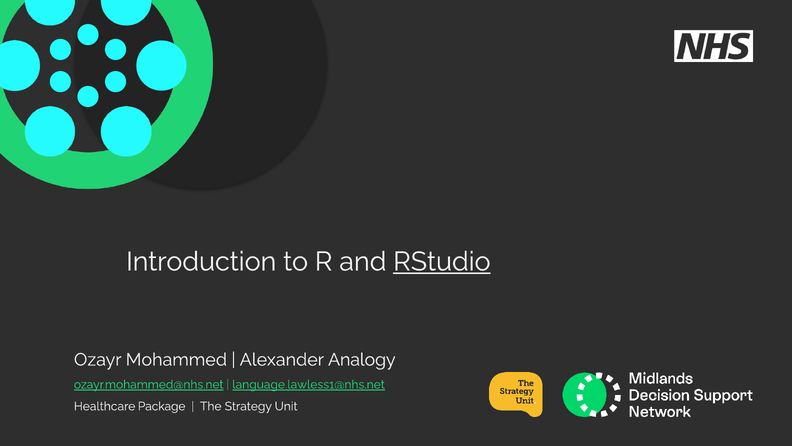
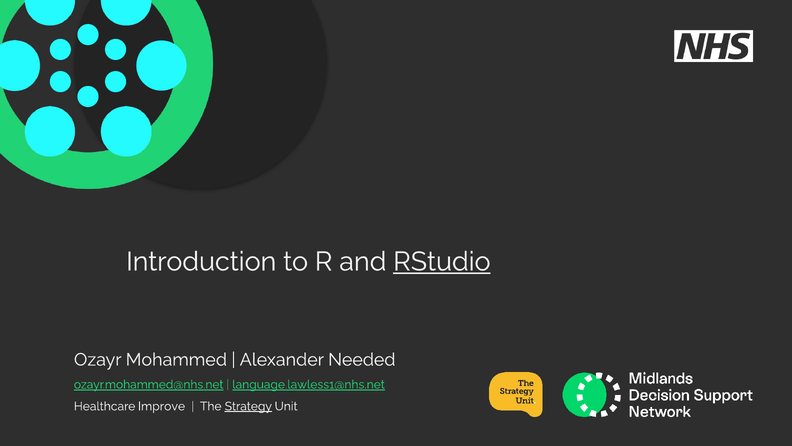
Analogy: Analogy -> Needed
Package: Package -> Improve
Strategy underline: none -> present
